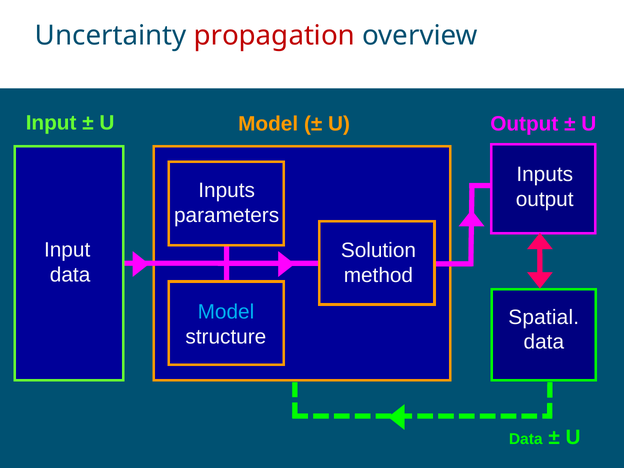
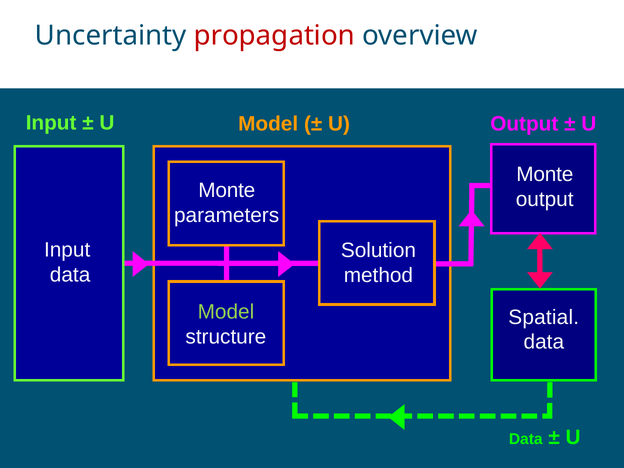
Inputs at (545, 174): Inputs -> Monte
Inputs at (227, 191): Inputs -> Monte
Model at (226, 312) colour: light blue -> light green
